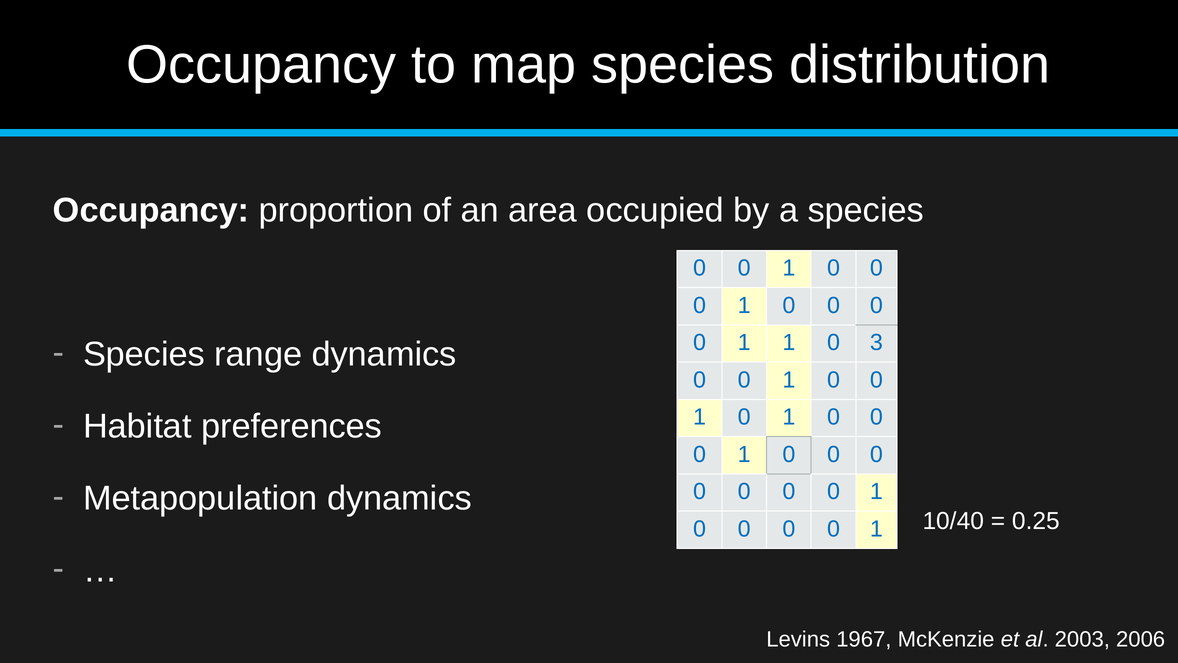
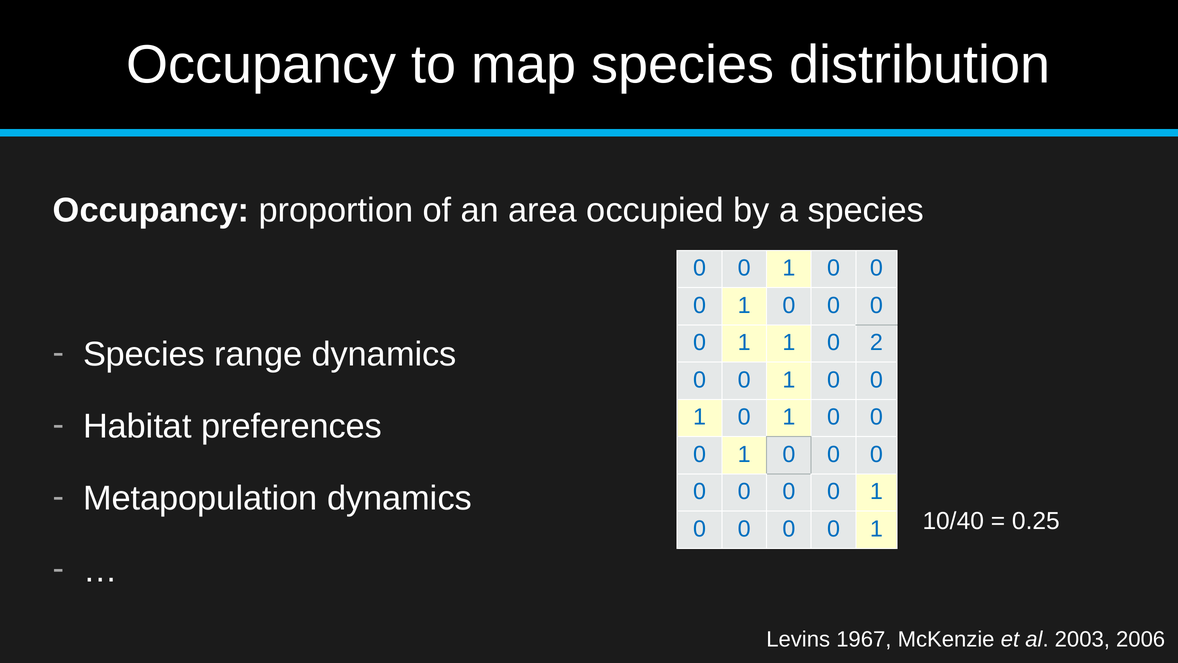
3: 3 -> 2
